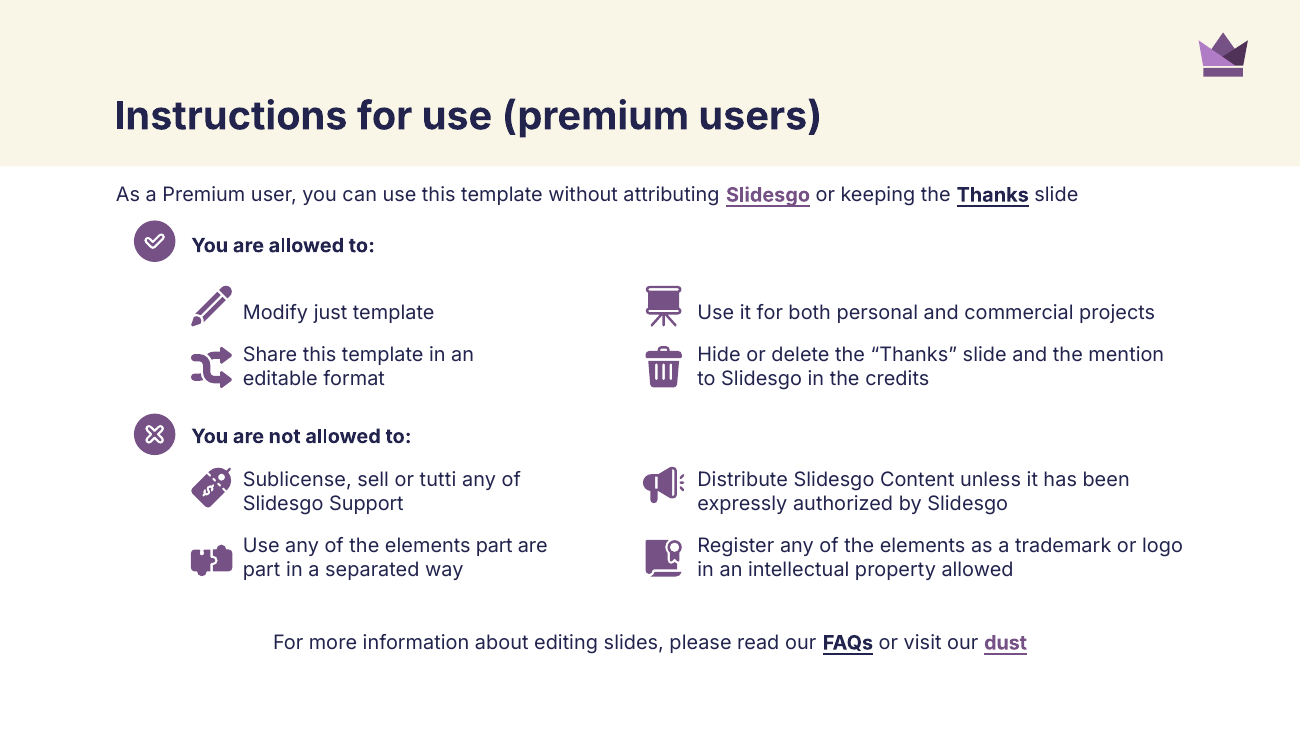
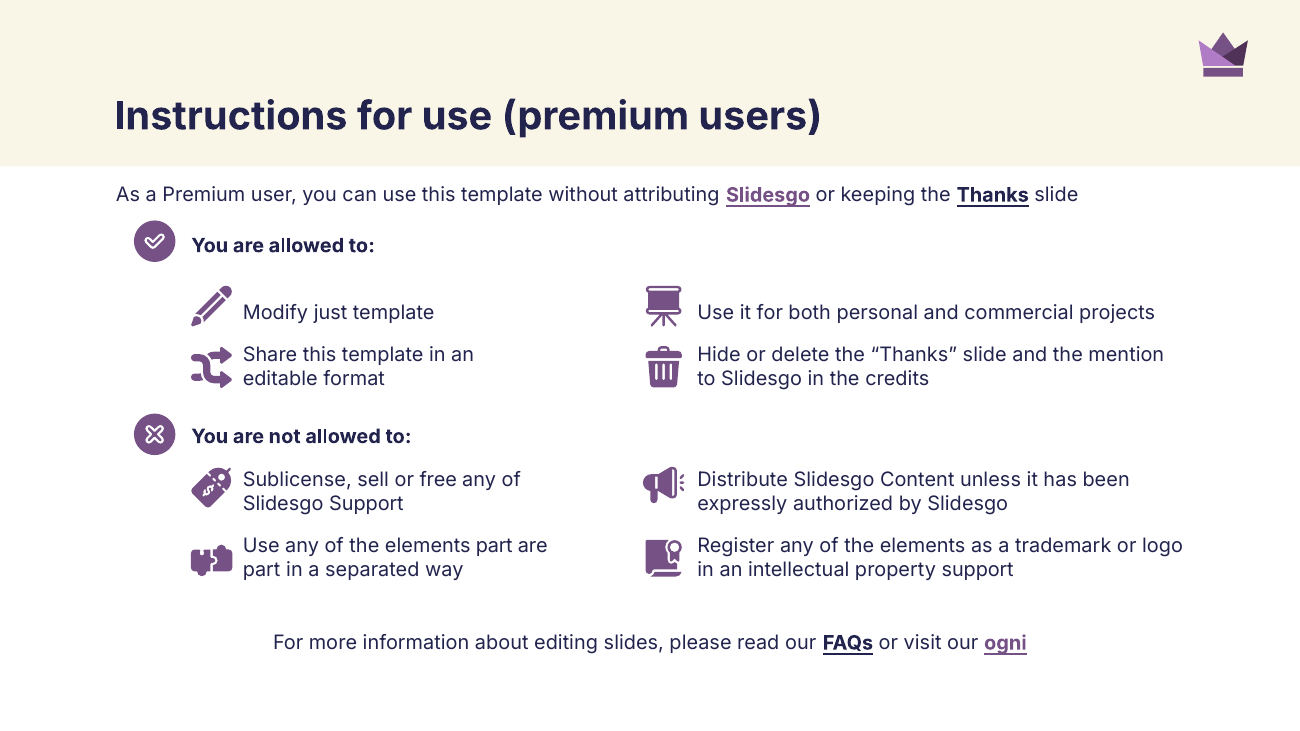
tutti: tutti -> free
property allowed: allowed -> support
dust: dust -> ogni
